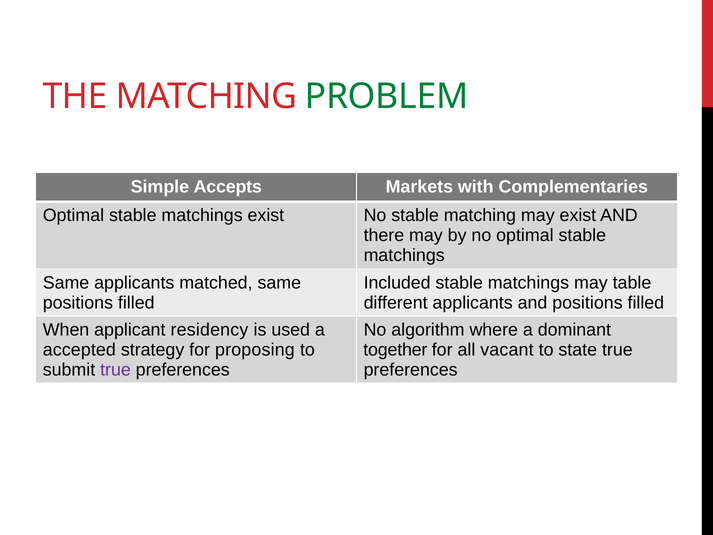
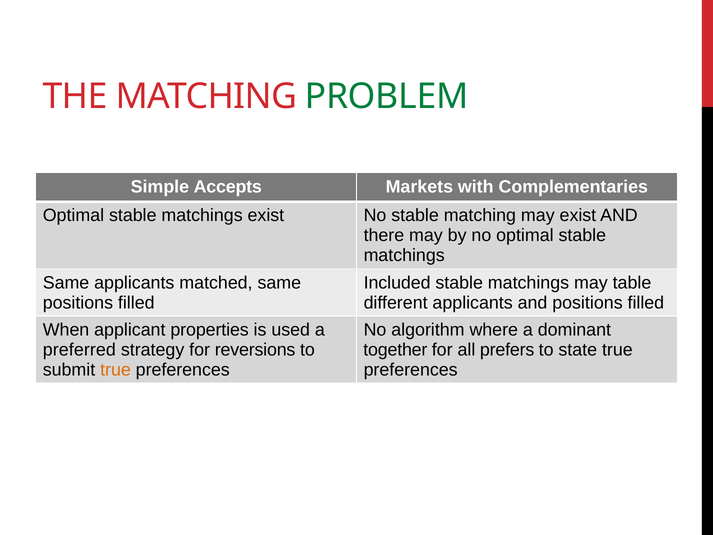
residency: residency -> properties
accepted: accepted -> preferred
proposing: proposing -> reversions
vacant: vacant -> prefers
true at (115, 370) colour: purple -> orange
